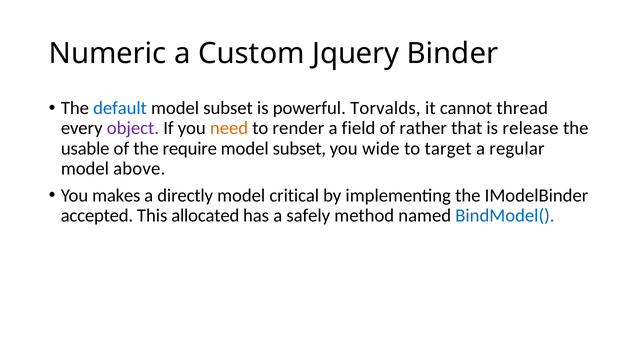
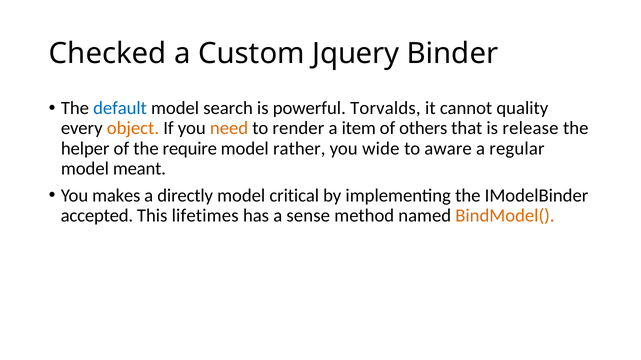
Numeric: Numeric -> Checked
subset at (228, 108): subset -> search
thread: thread -> quality
object colour: purple -> orange
field: field -> item
rather: rather -> others
usable: usable -> helper
subset at (299, 149): subset -> rather
target: target -> aware
above: above -> meant
allocated: allocated -> lifetimes
safely: safely -> sense
BindModel( colour: blue -> orange
